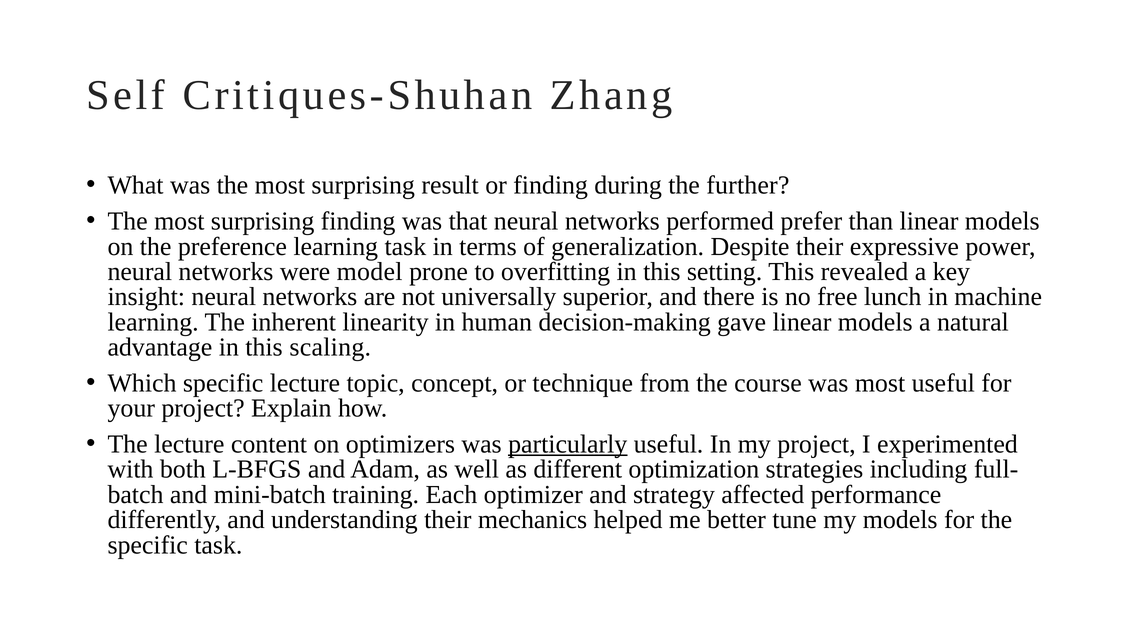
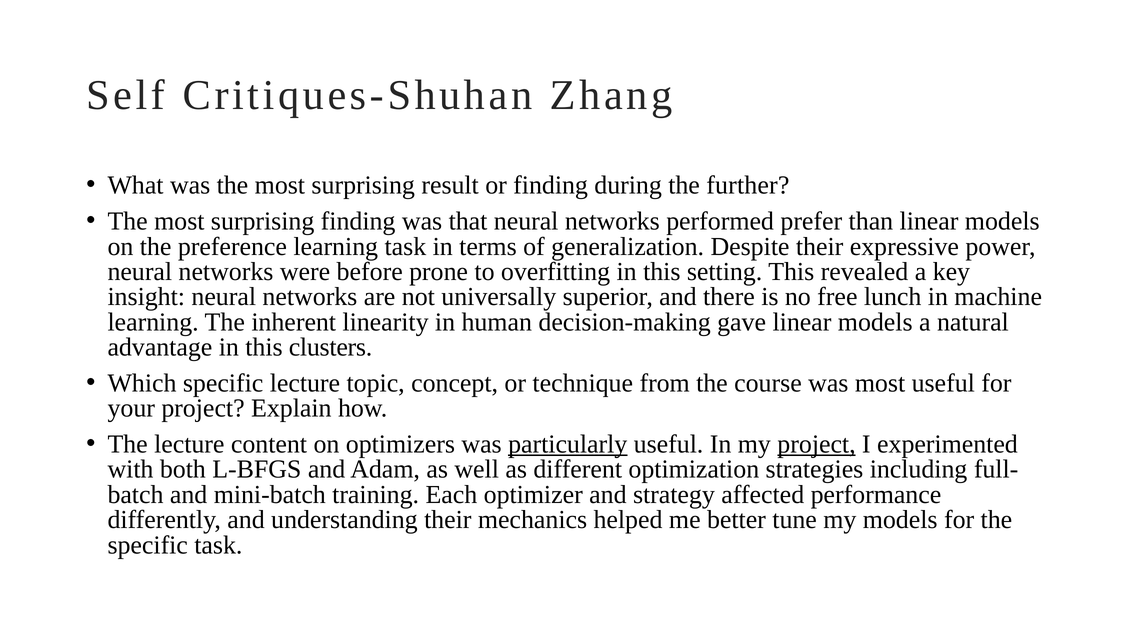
model: model -> before
scaling: scaling -> clusters
project at (817, 444) underline: none -> present
